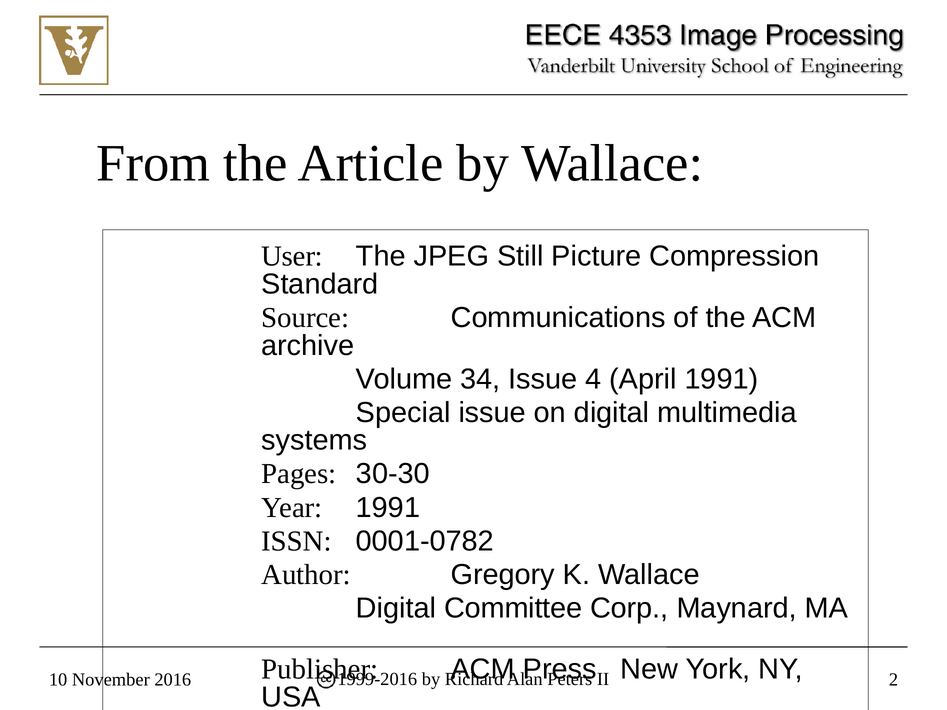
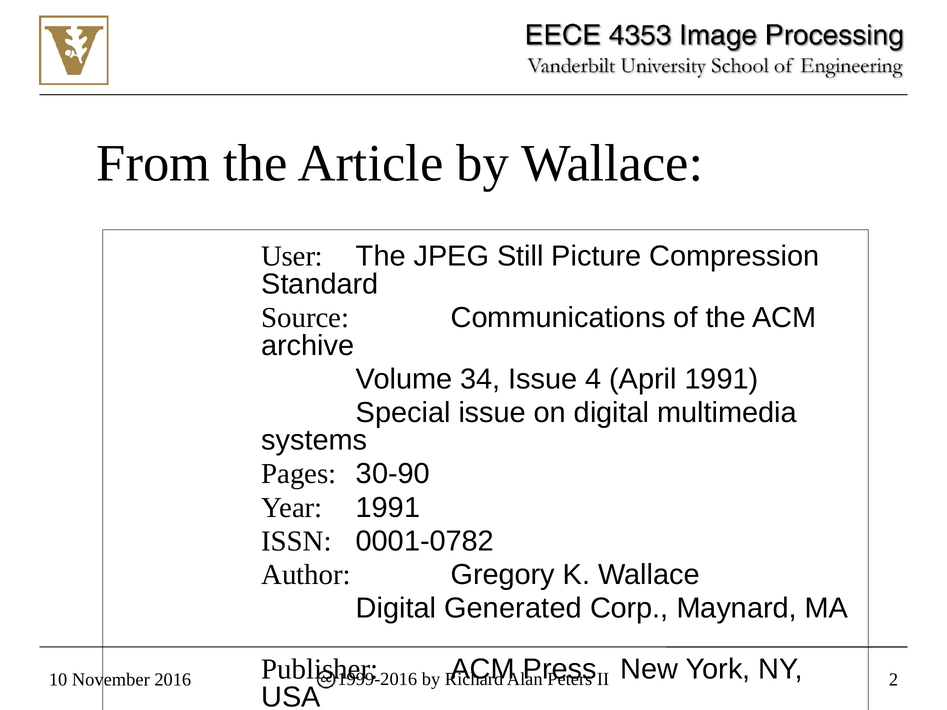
30-30: 30-30 -> 30-90
Committee: Committee -> Generated
